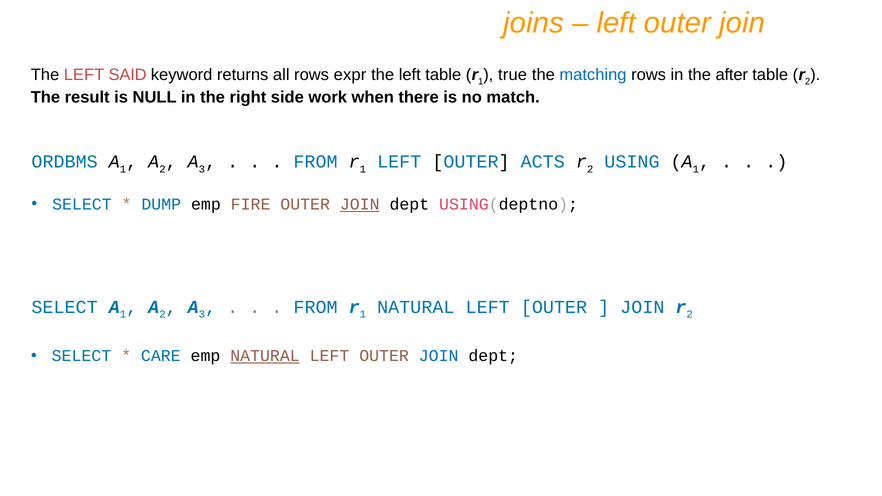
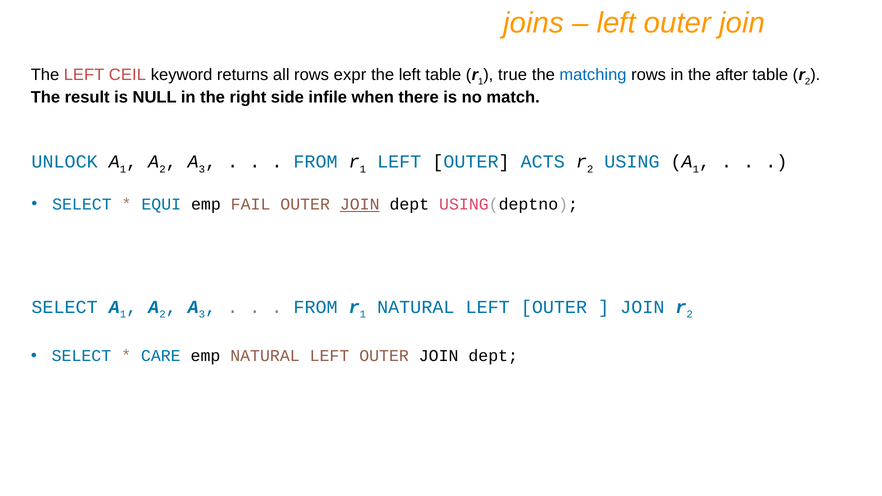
SAID: SAID -> CEIL
work: work -> infile
ORDBMS: ORDBMS -> UNLOCK
DUMP: DUMP -> EQUI
FIRE: FIRE -> FAIL
NATURAL at (265, 356) underline: present -> none
JOIN at (439, 356) colour: blue -> black
